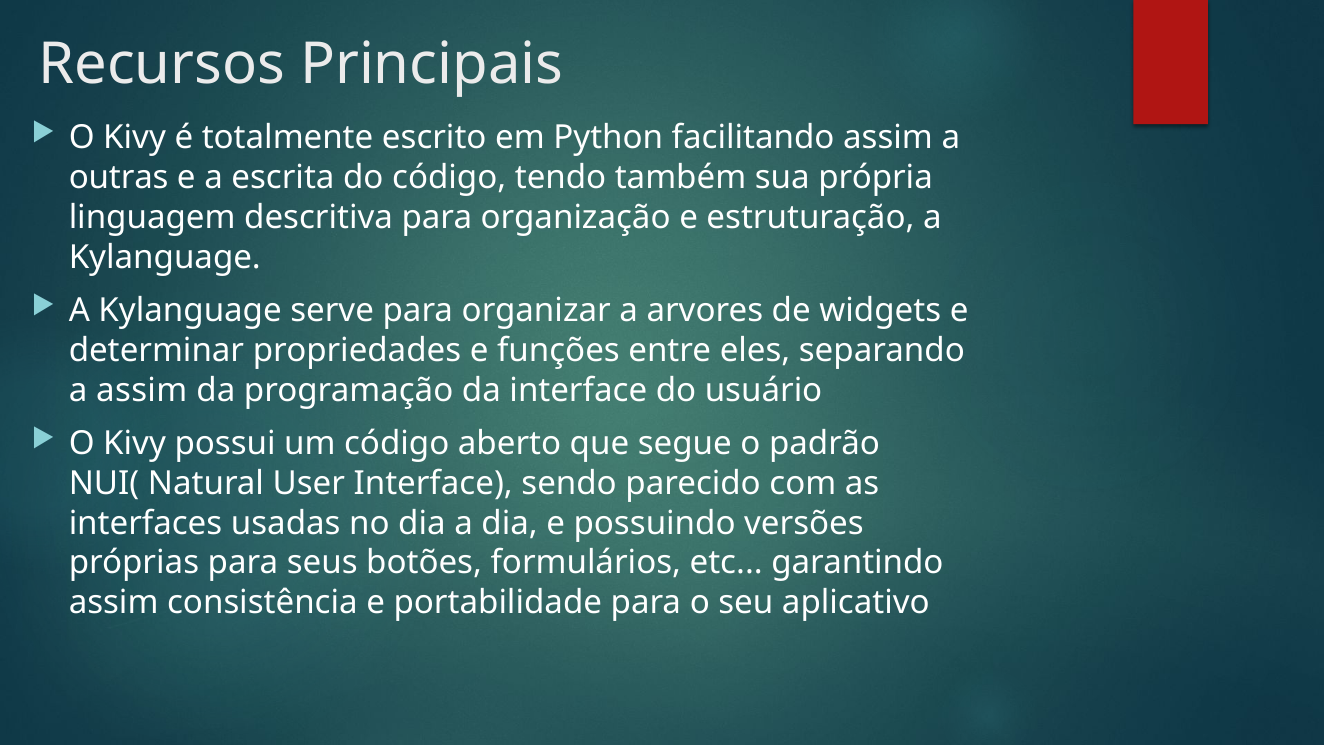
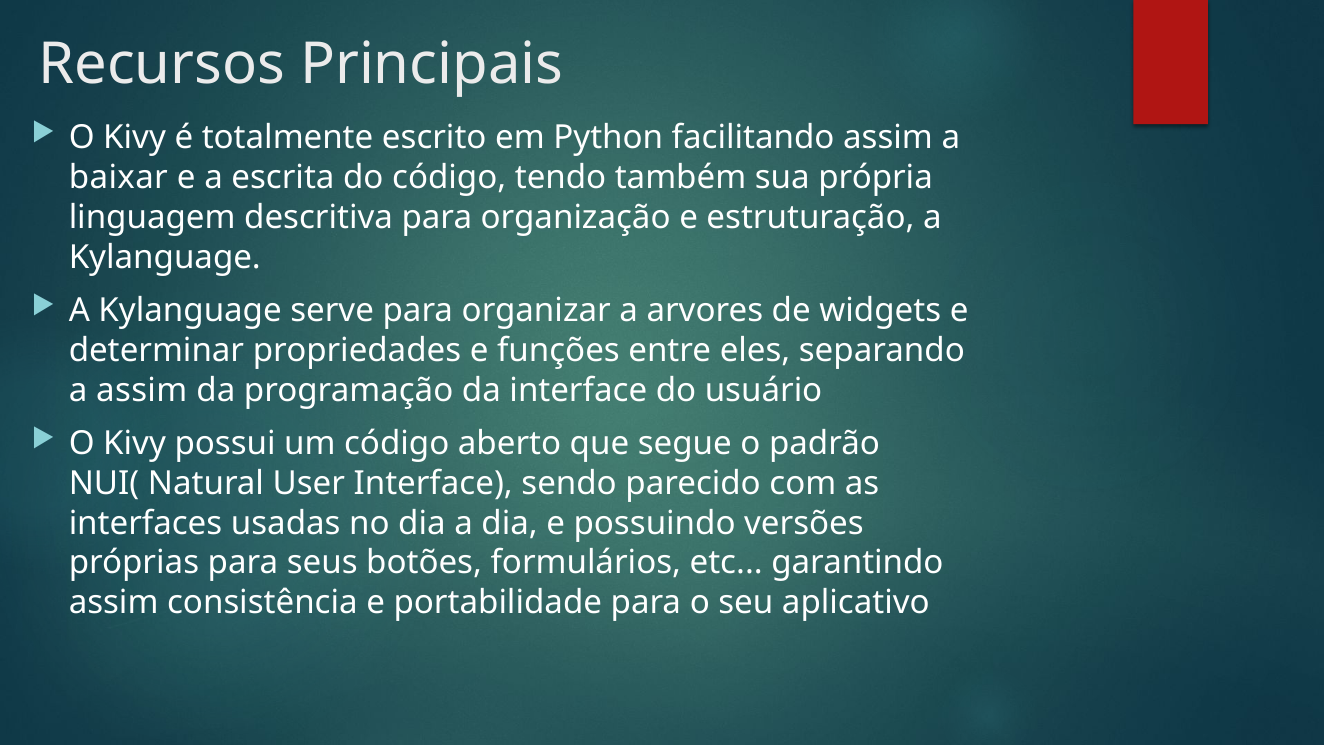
outras: outras -> baixar
